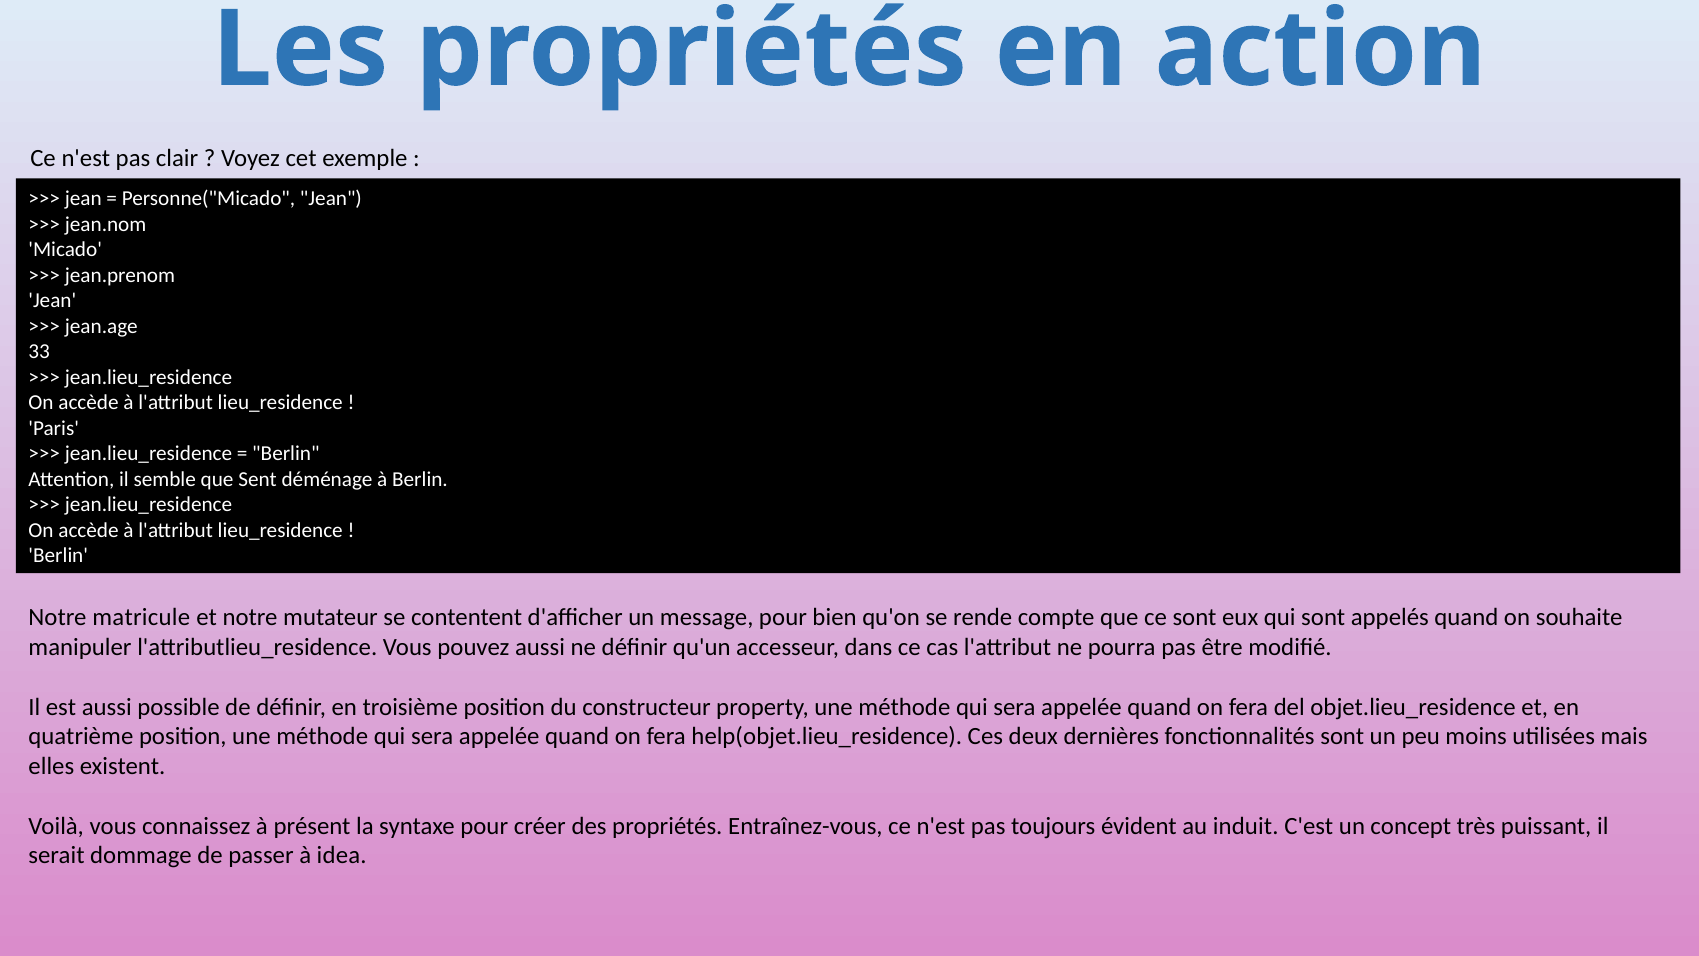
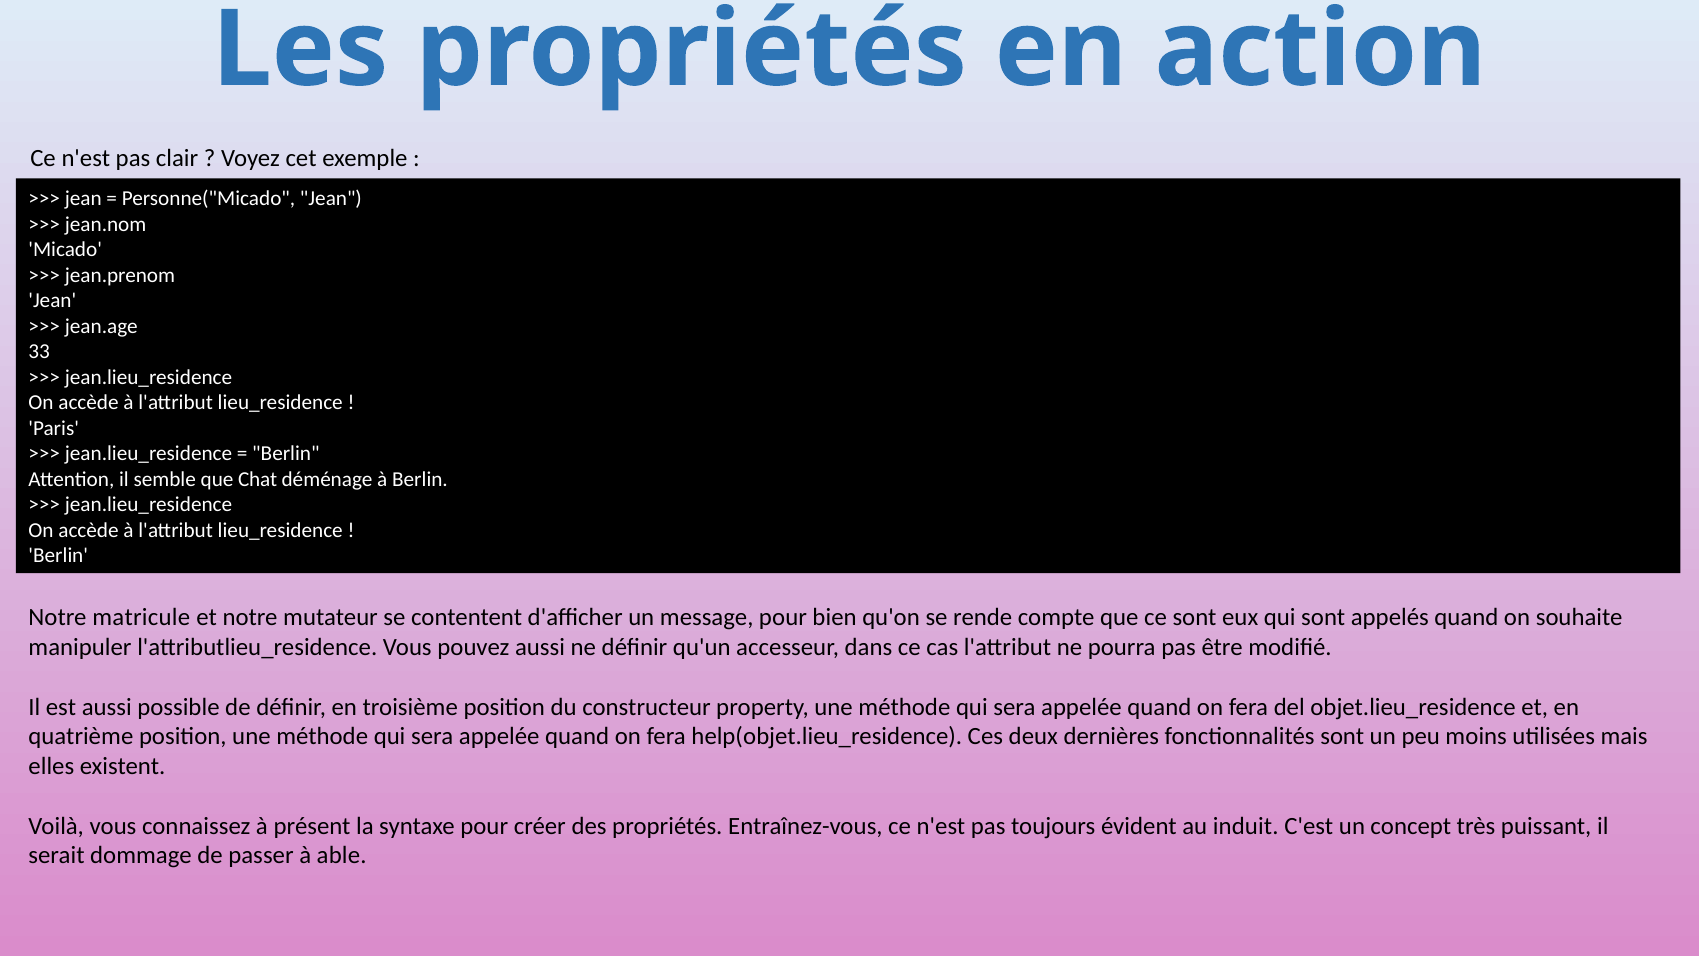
Sent: Sent -> Chat
idea: idea -> able
